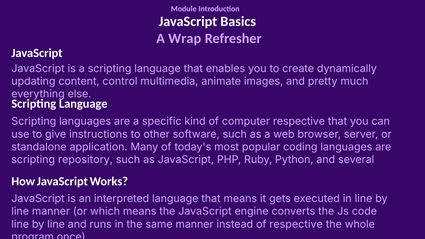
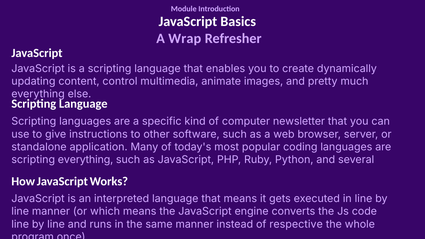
computer respective: respective -> newsletter
scripting repository: repository -> everything
